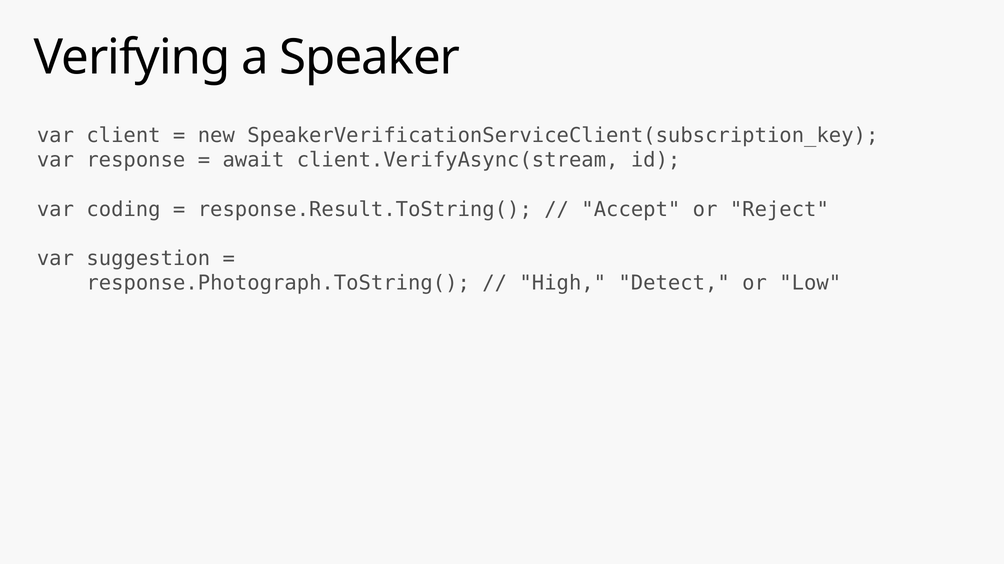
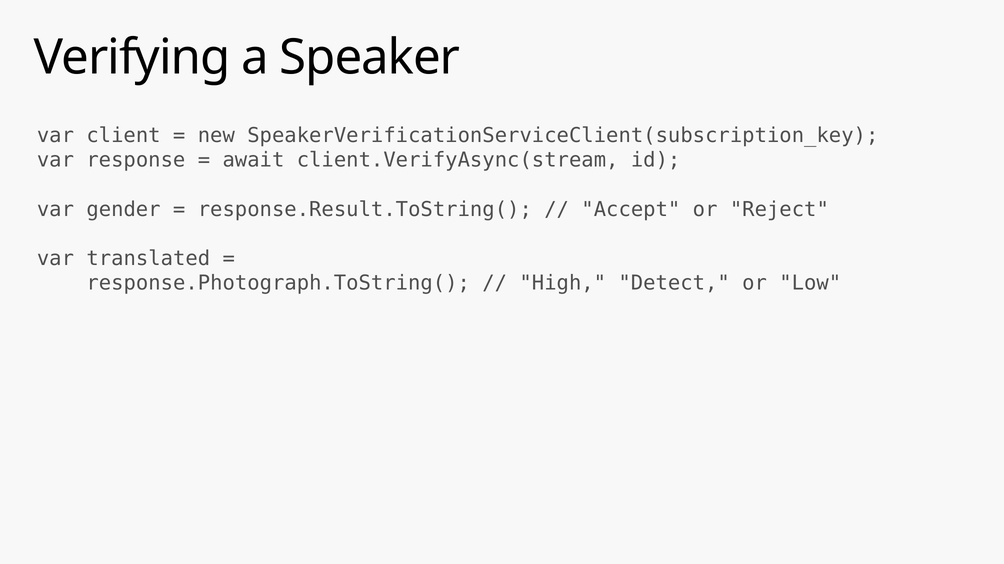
coding: coding -> gender
suggestion: suggestion -> translated
